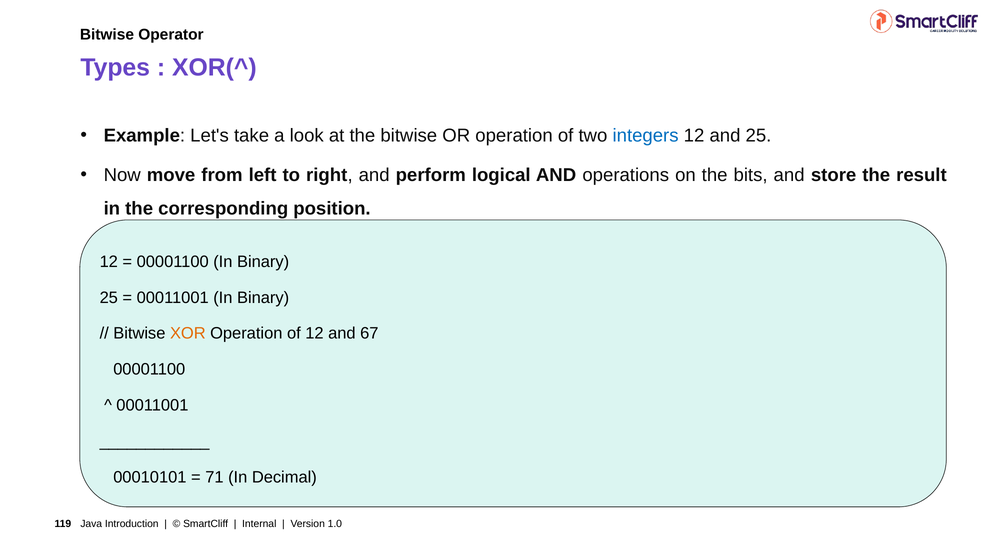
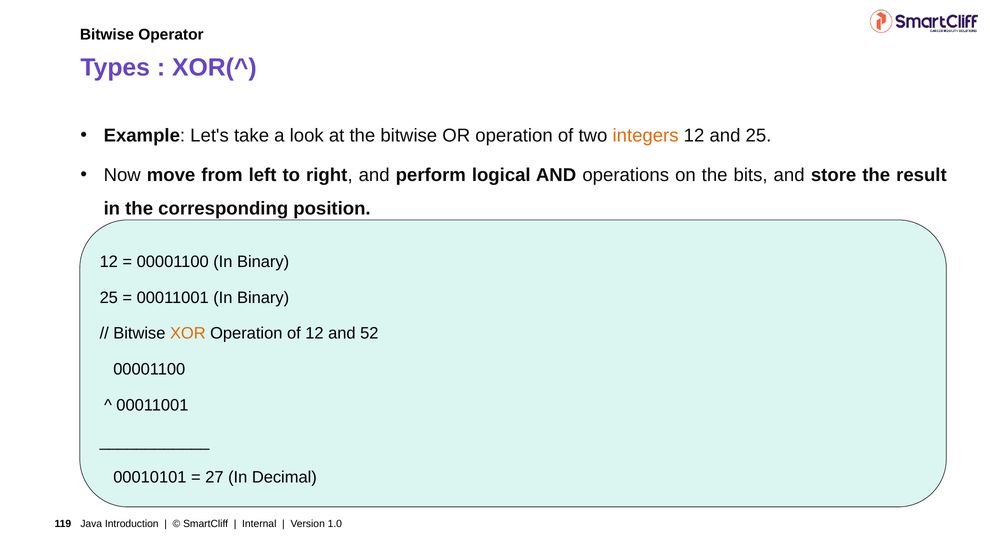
integers colour: blue -> orange
67: 67 -> 52
71: 71 -> 27
